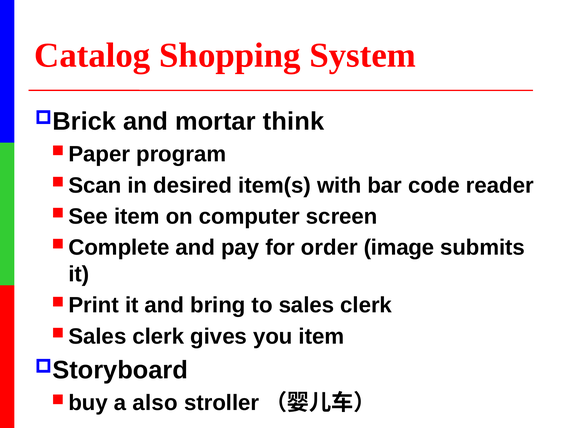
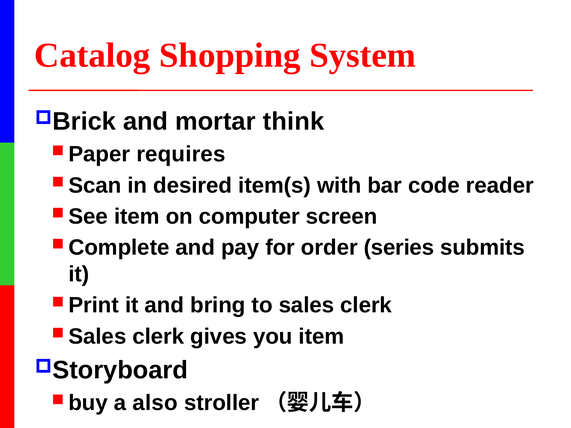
program: program -> requires
image: image -> series
